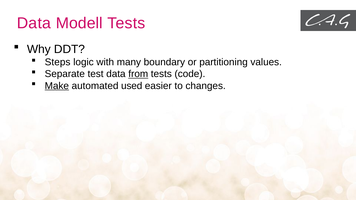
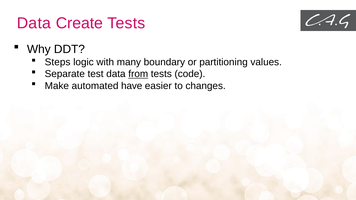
Modell: Modell -> Create
Make underline: present -> none
used: used -> have
